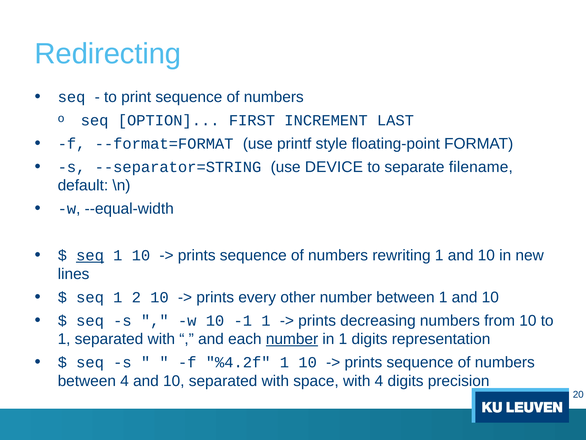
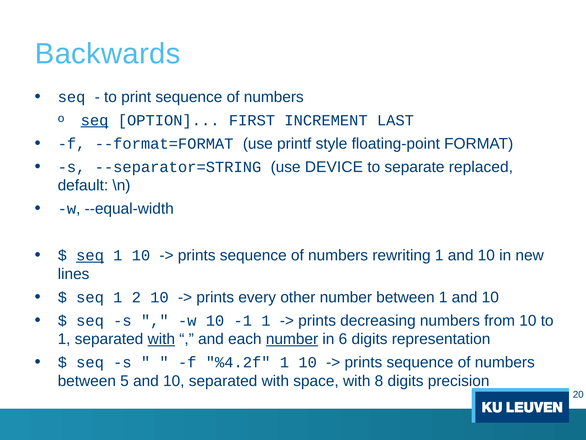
Redirecting: Redirecting -> Backwards
seq at (95, 120) underline: none -> present
filename: filename -> replaced
with at (161, 339) underline: none -> present
in 1: 1 -> 6
between 4: 4 -> 5
with 4: 4 -> 8
